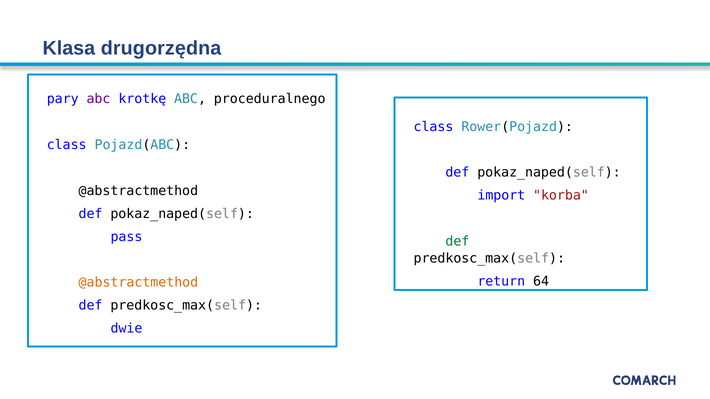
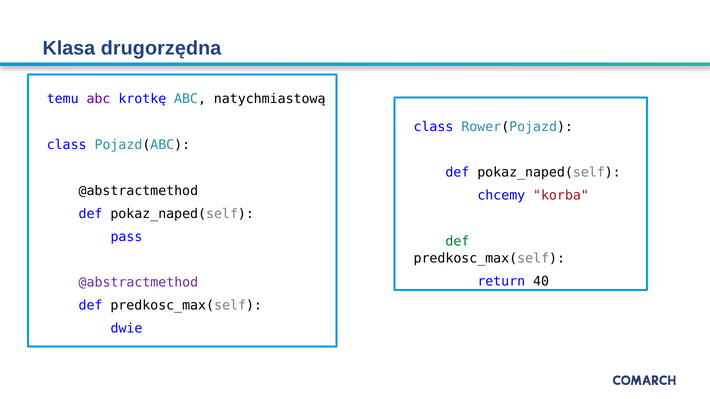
pary: pary -> temu
proceduralnego: proceduralnego -> natychmiastową
import: import -> chcemy
64: 64 -> 40
@abstractmethod at (138, 283) colour: orange -> purple
